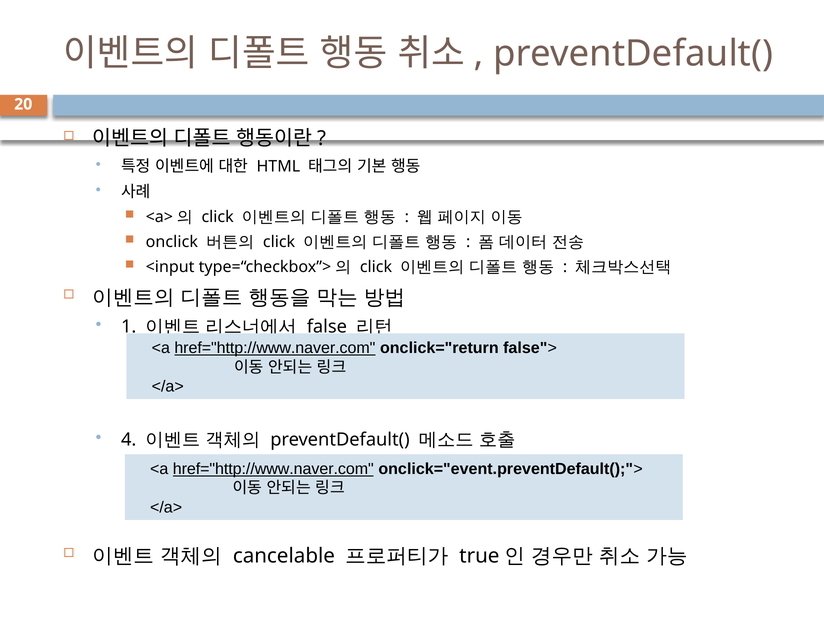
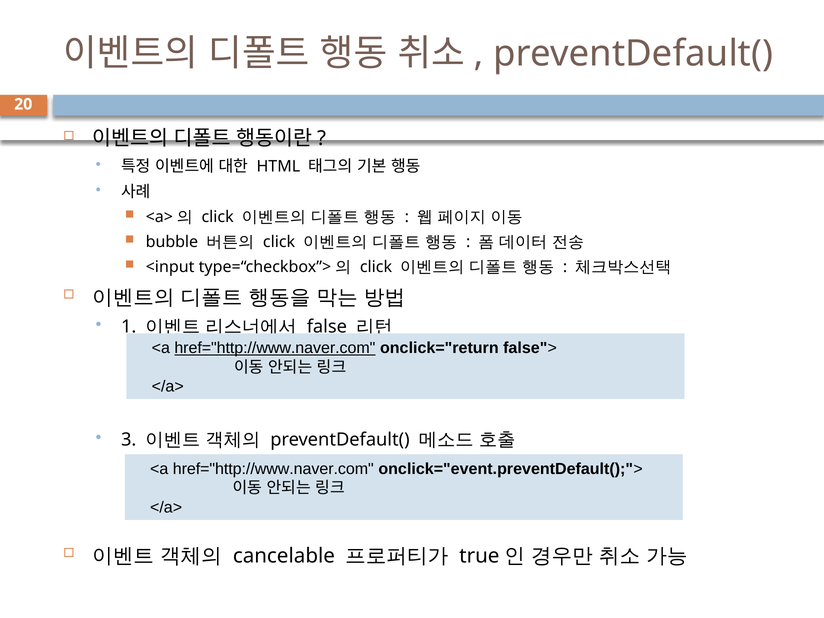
onclick: onclick -> bubble
4: 4 -> 3
href="http://www.naver.com at (273, 469) underline: present -> none
